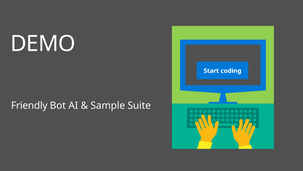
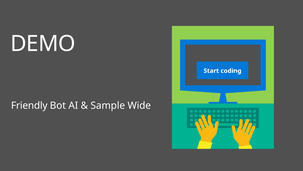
Suite: Suite -> Wide
